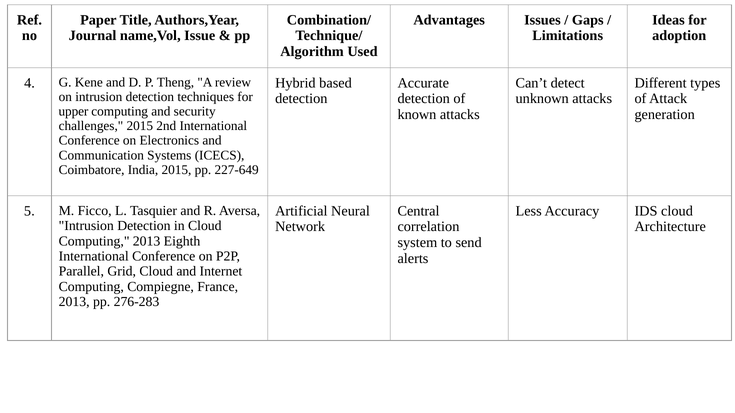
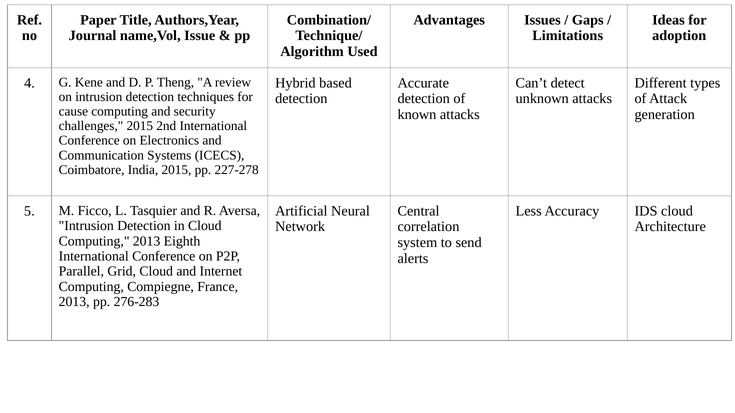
upper: upper -> cause
227-649: 227-649 -> 227-278
